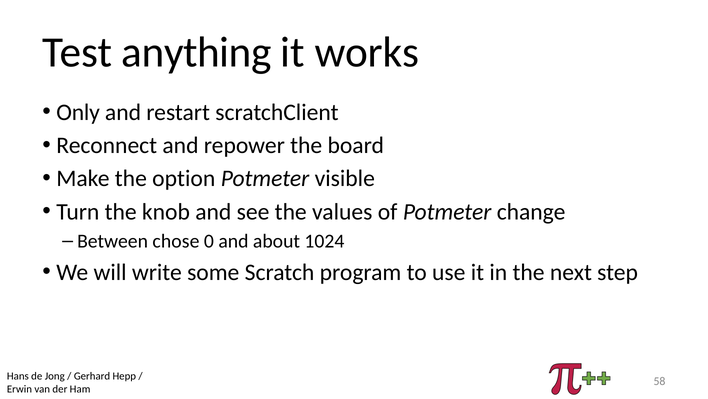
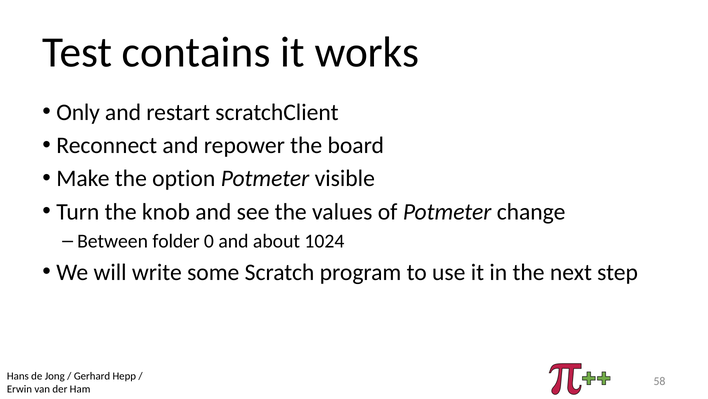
anything: anything -> contains
chose: chose -> folder
